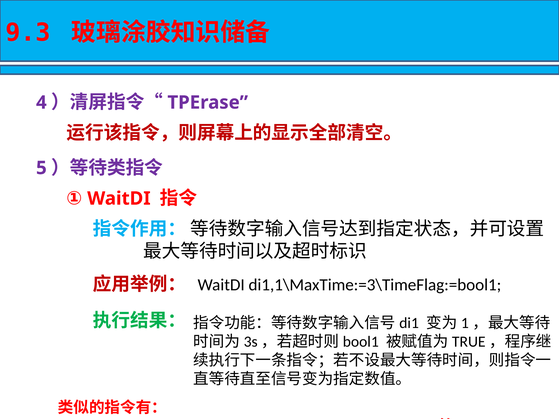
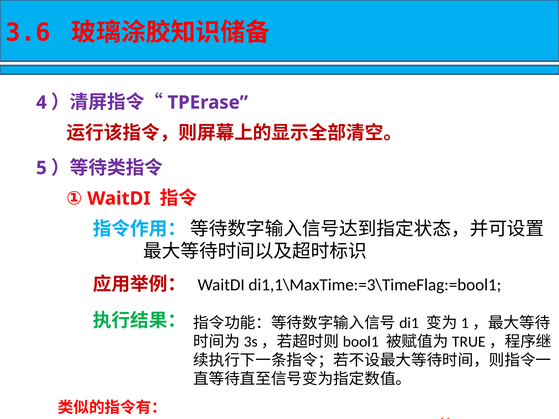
9.3: 9.3 -> 3.6
